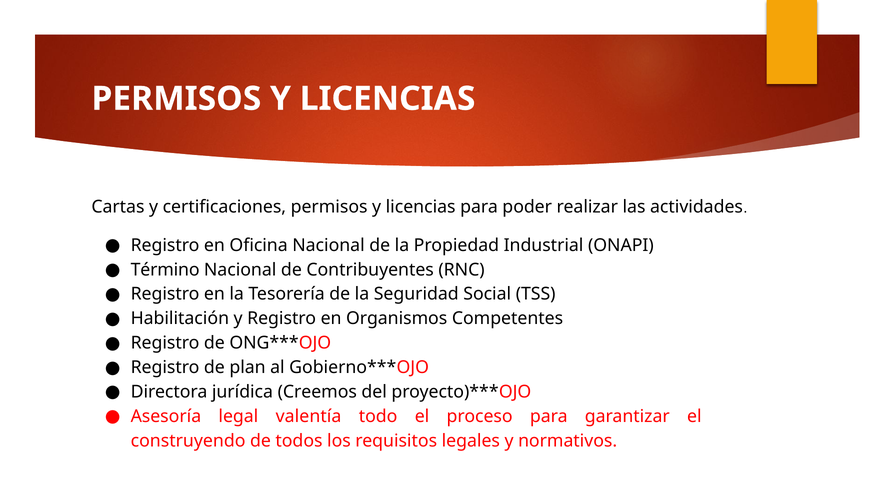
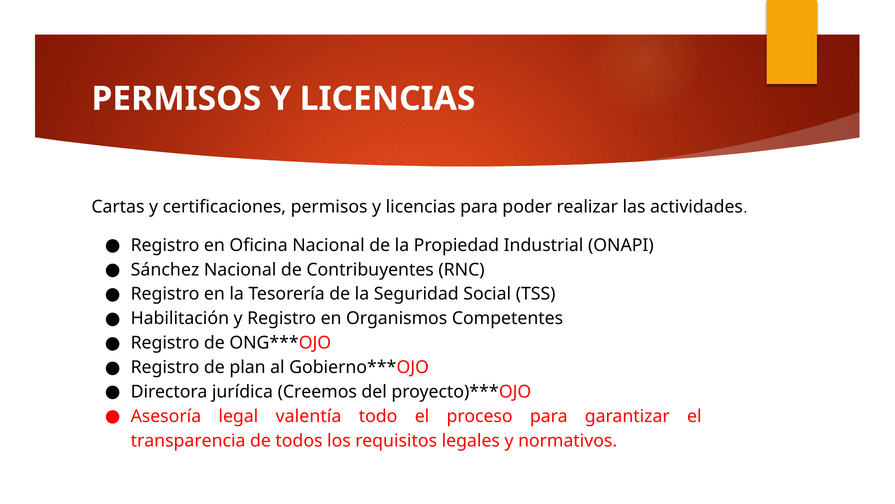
Término: Término -> Sánchez
construyendo: construyendo -> transparencia
